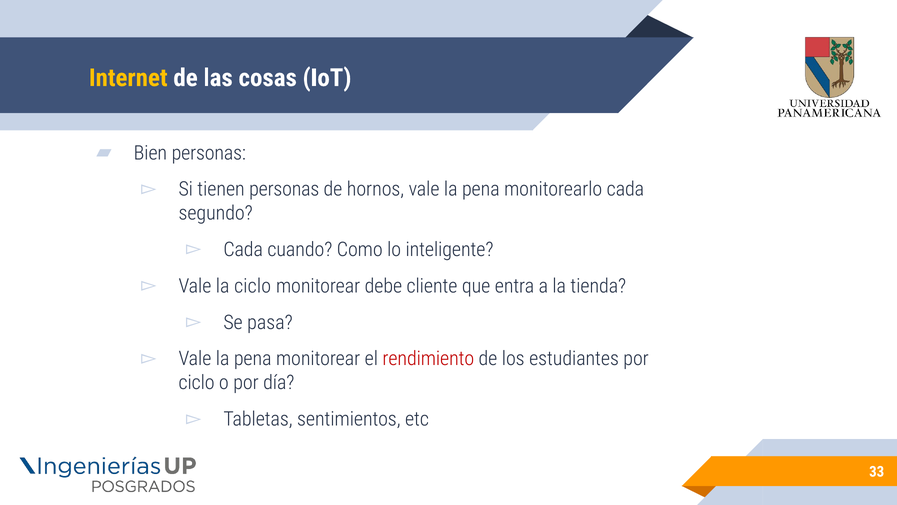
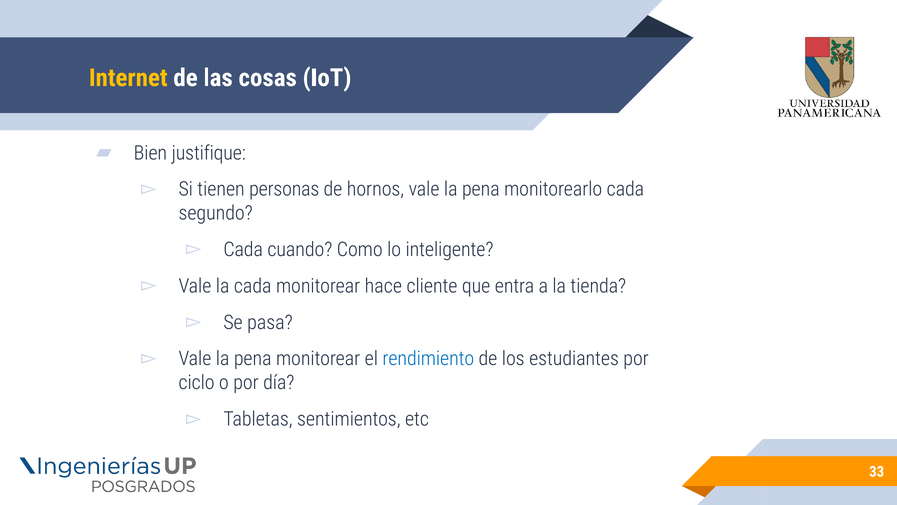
Bien personas: personas -> justifique
la ciclo: ciclo -> cada
debe: debe -> hace
rendimiento colour: red -> blue
